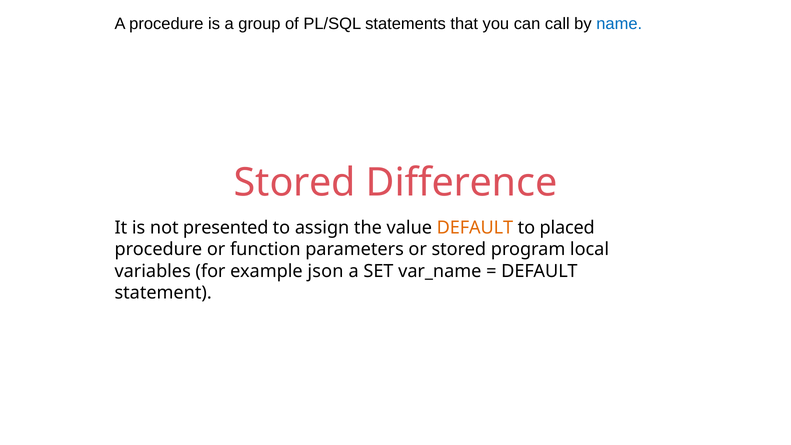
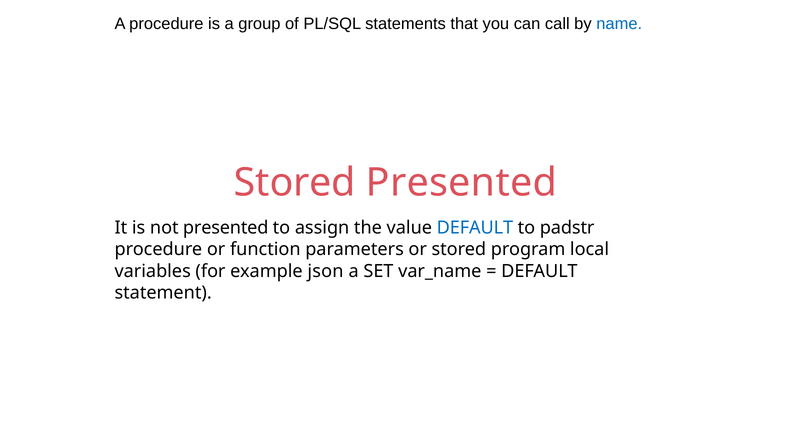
Stored Difference: Difference -> Presented
DEFAULT at (475, 228) colour: orange -> blue
placed: placed -> padstr
